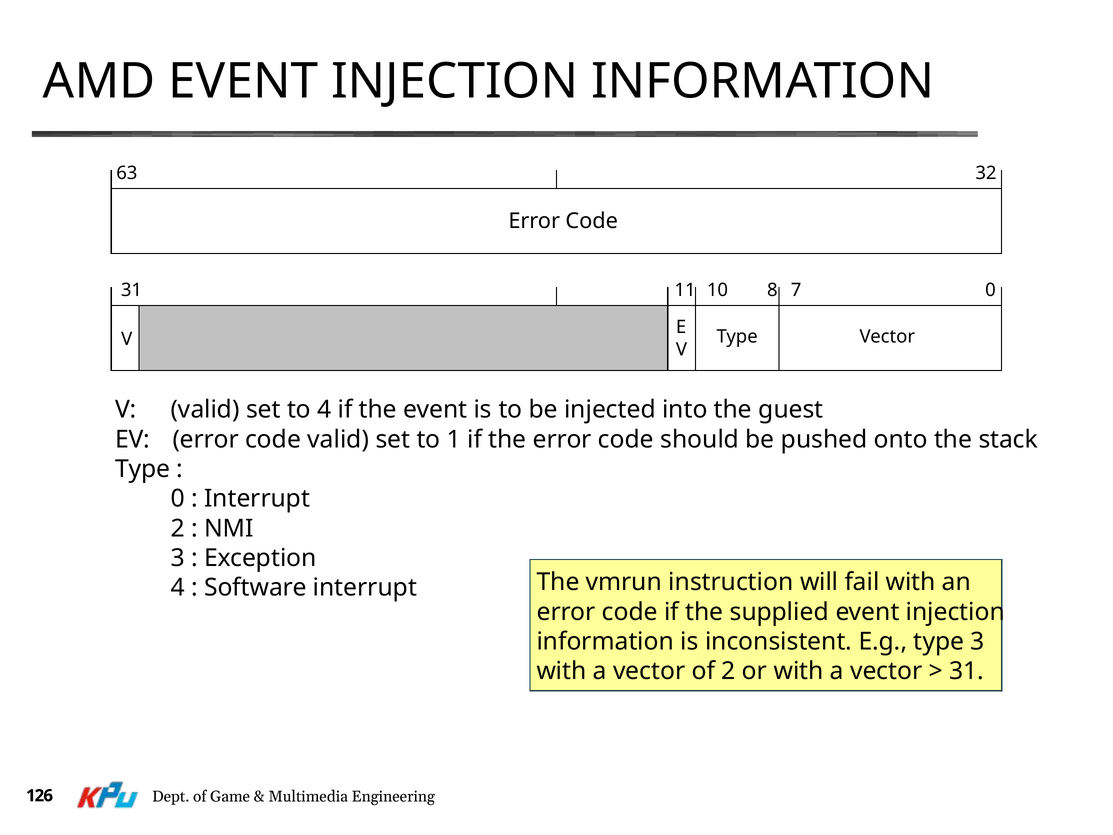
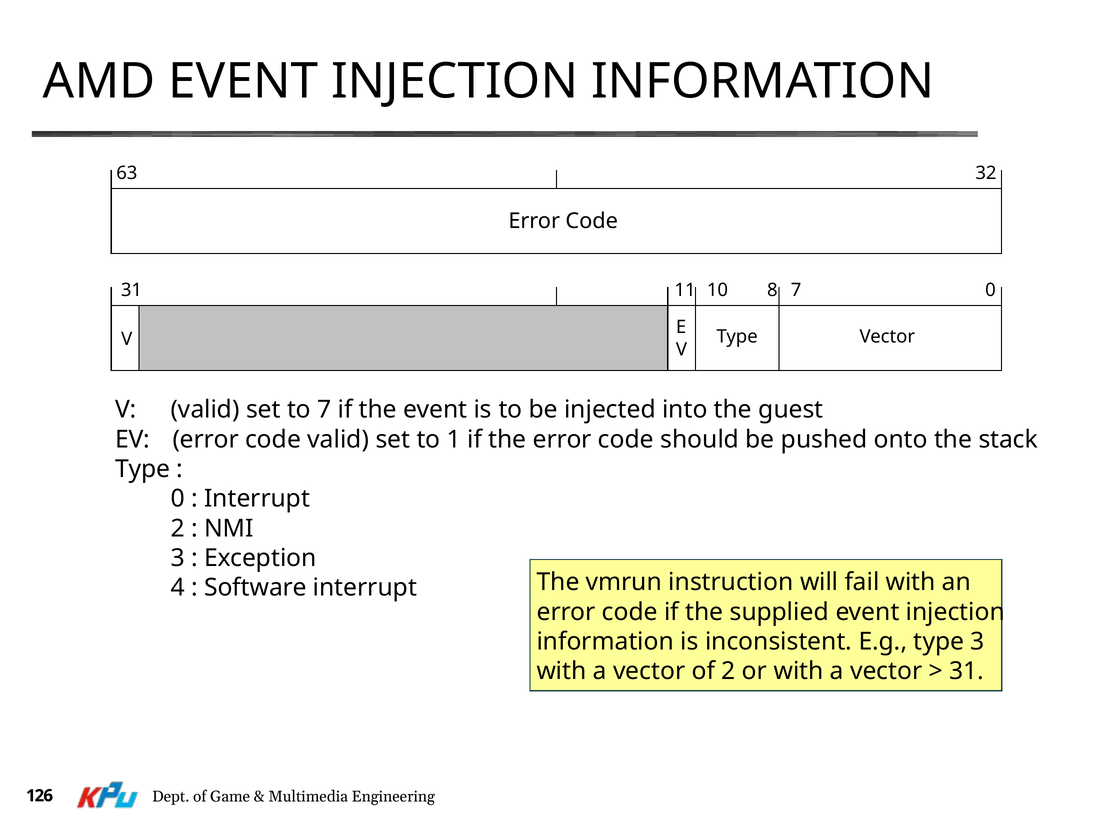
to 4: 4 -> 7
